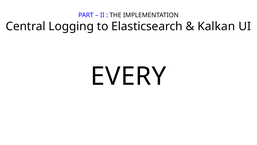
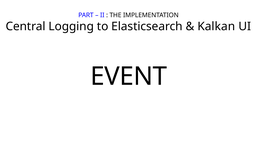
EVERY: EVERY -> EVENT
